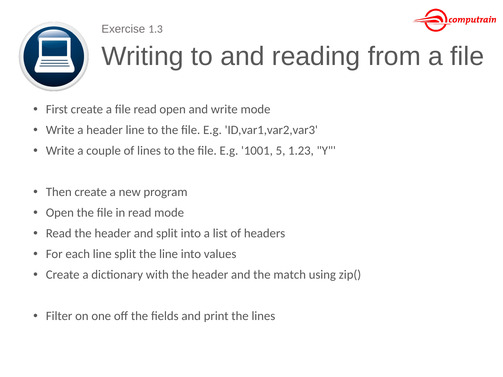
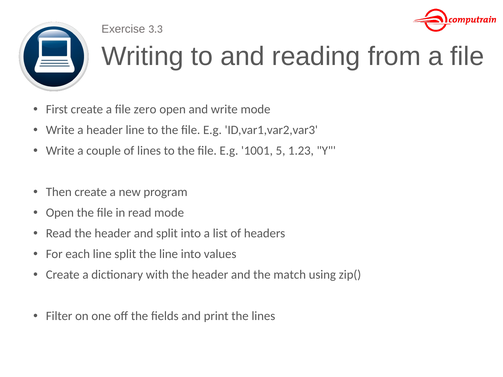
1.3: 1.3 -> 3.3
file read: read -> zero
